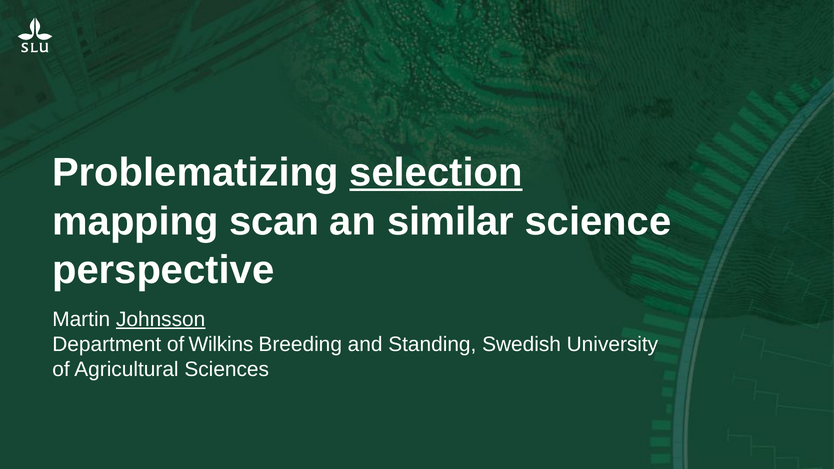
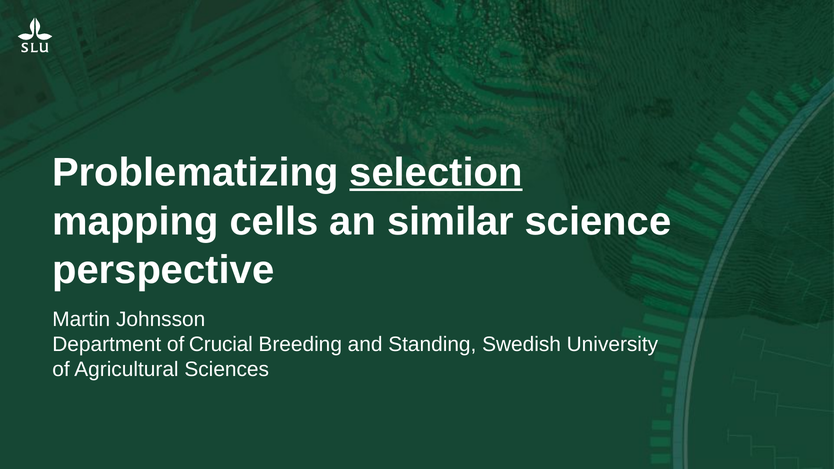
scan: scan -> cells
Johnsson underline: present -> none
Wilkins: Wilkins -> Crucial
